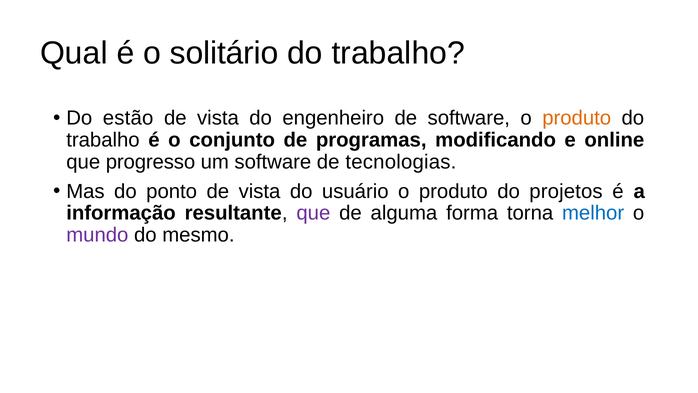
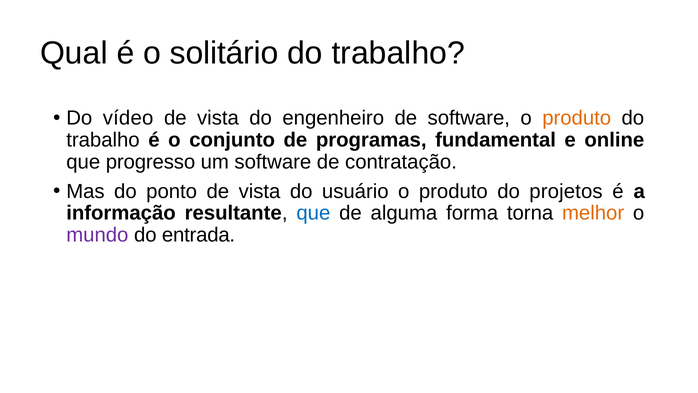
estão: estão -> vídeo
modificando: modificando -> fundamental
tecnologias: tecnologias -> contratação
que at (313, 213) colour: purple -> blue
melhor colour: blue -> orange
mesmo: mesmo -> entrada
